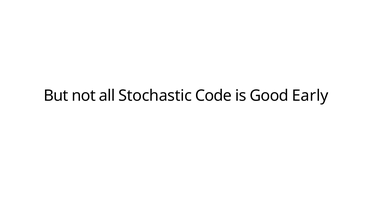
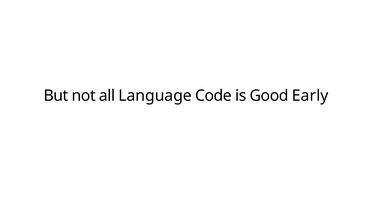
Stochastic: Stochastic -> Language
